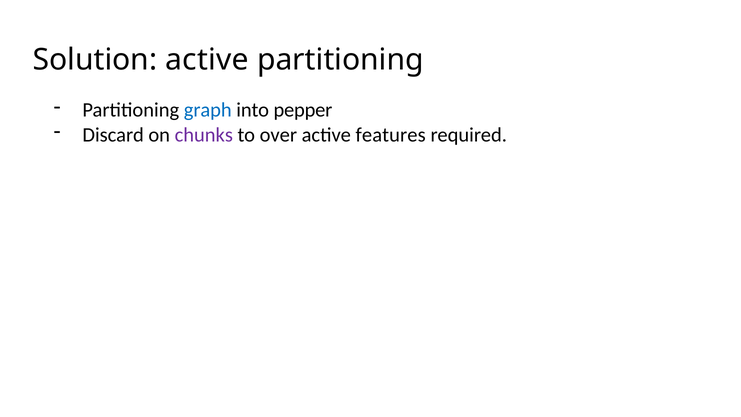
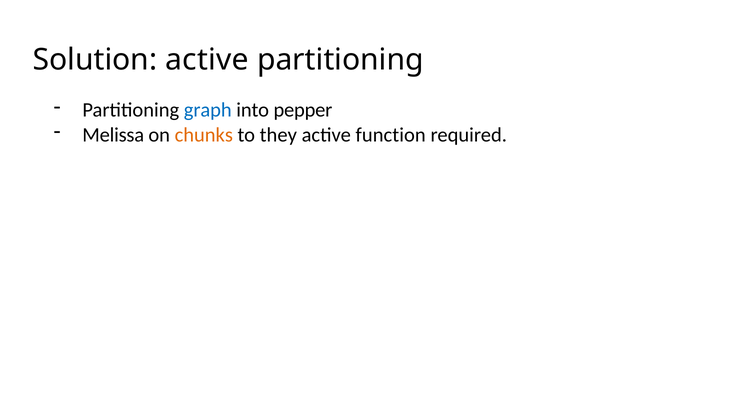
Discard: Discard -> Melissa
chunks colour: purple -> orange
over: over -> they
features: features -> function
